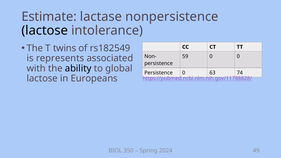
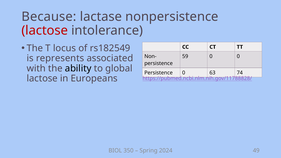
Estimate: Estimate -> Because
lactose at (45, 31) colour: black -> red
twins: twins -> locus
